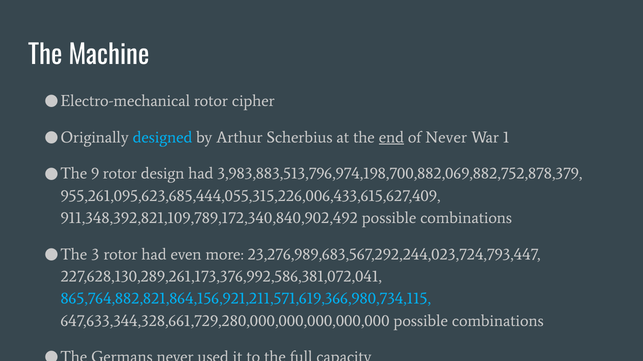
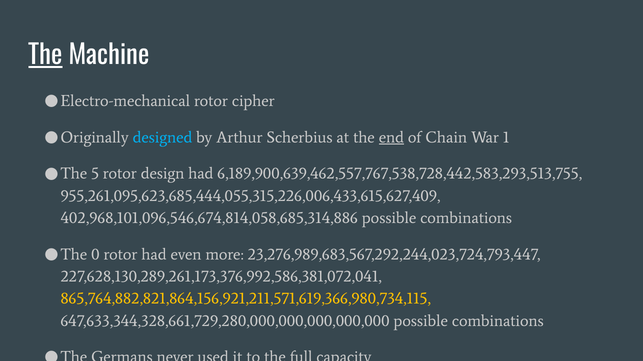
The at (45, 56) underline: none -> present
of Never: Never -> Chain
9: 9 -> 5
3,983,883,513,796,974,198,700,882,069,882,752,878,379: 3,983,883,513,796,974,198,700,882,069,882,752,878,379 -> 6,189,900,639,462,557,767,538,728,442,583,293,513,755
911,348,392,821,109,789,172,340,840,902,492: 911,348,392,821,109,789,172,340,840,902,492 -> 402,968,101,096,546,674,814,058,685,314,886
3: 3 -> 0
865,764,882,821,864,156,921,211,571,619,366,980,734,115 colour: light blue -> yellow
